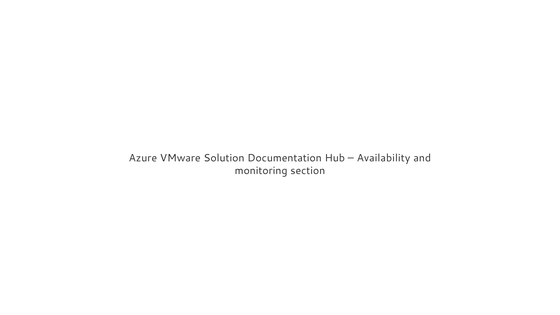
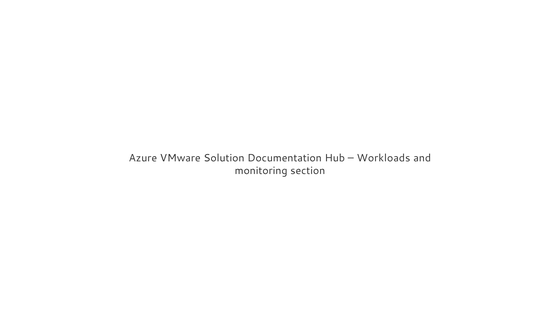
Availability: Availability -> Workloads
